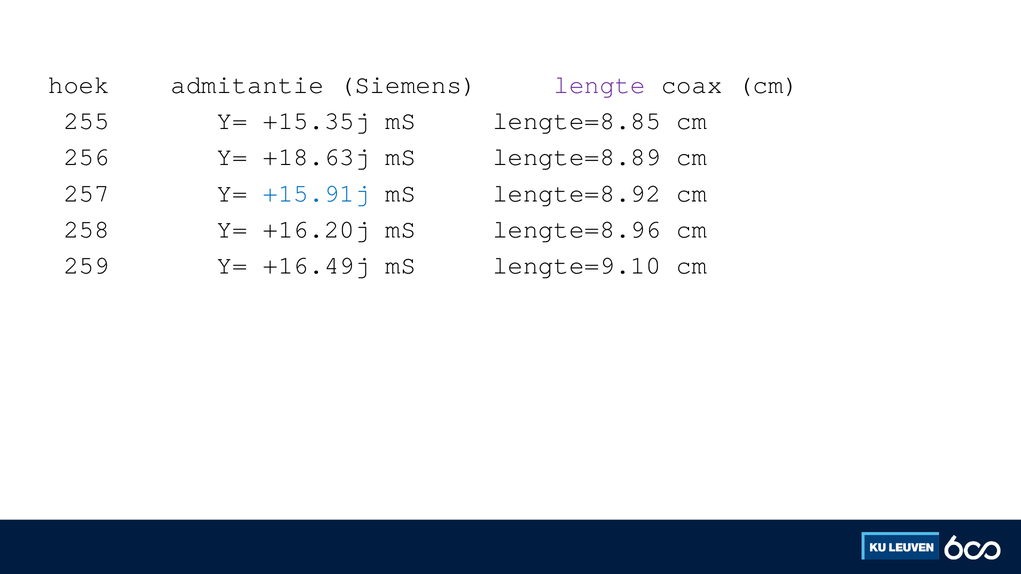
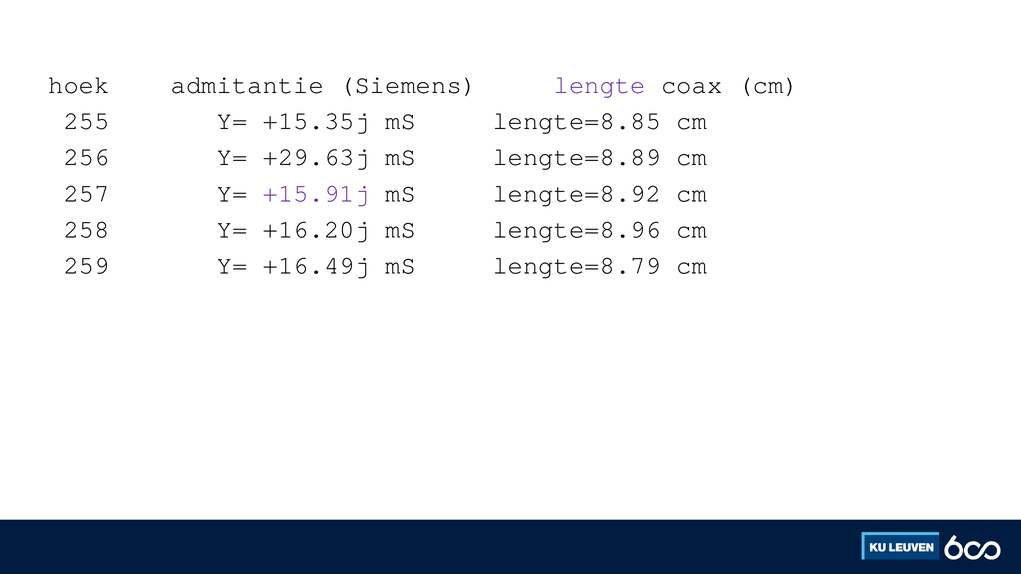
+18.63j: +18.63j -> +29.63j
+15.91j colour: blue -> purple
lengte=9.10: lengte=9.10 -> lengte=8.79
